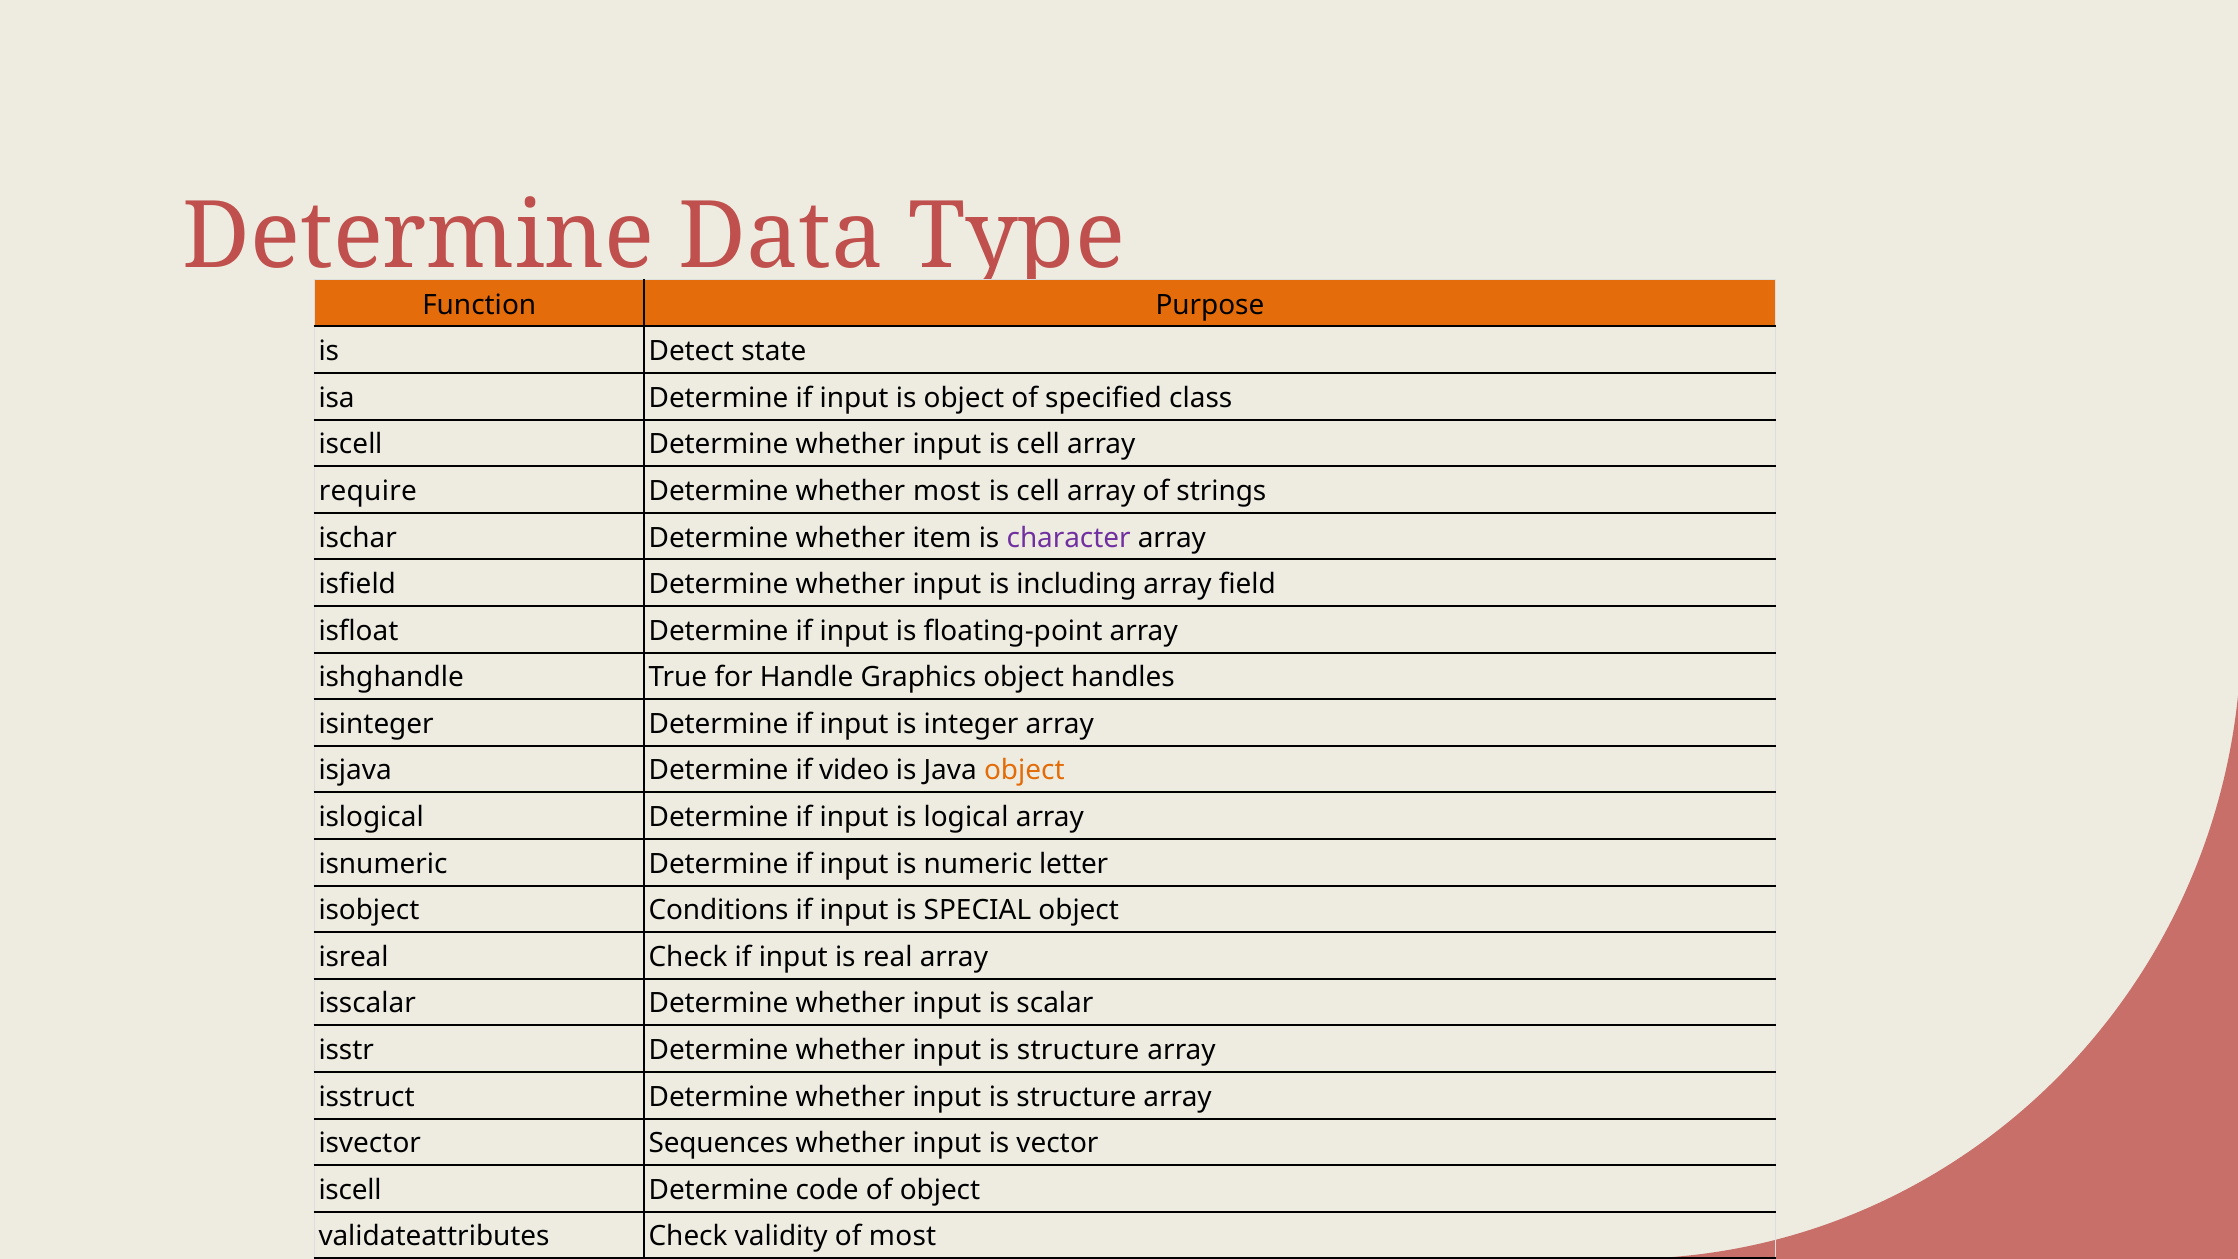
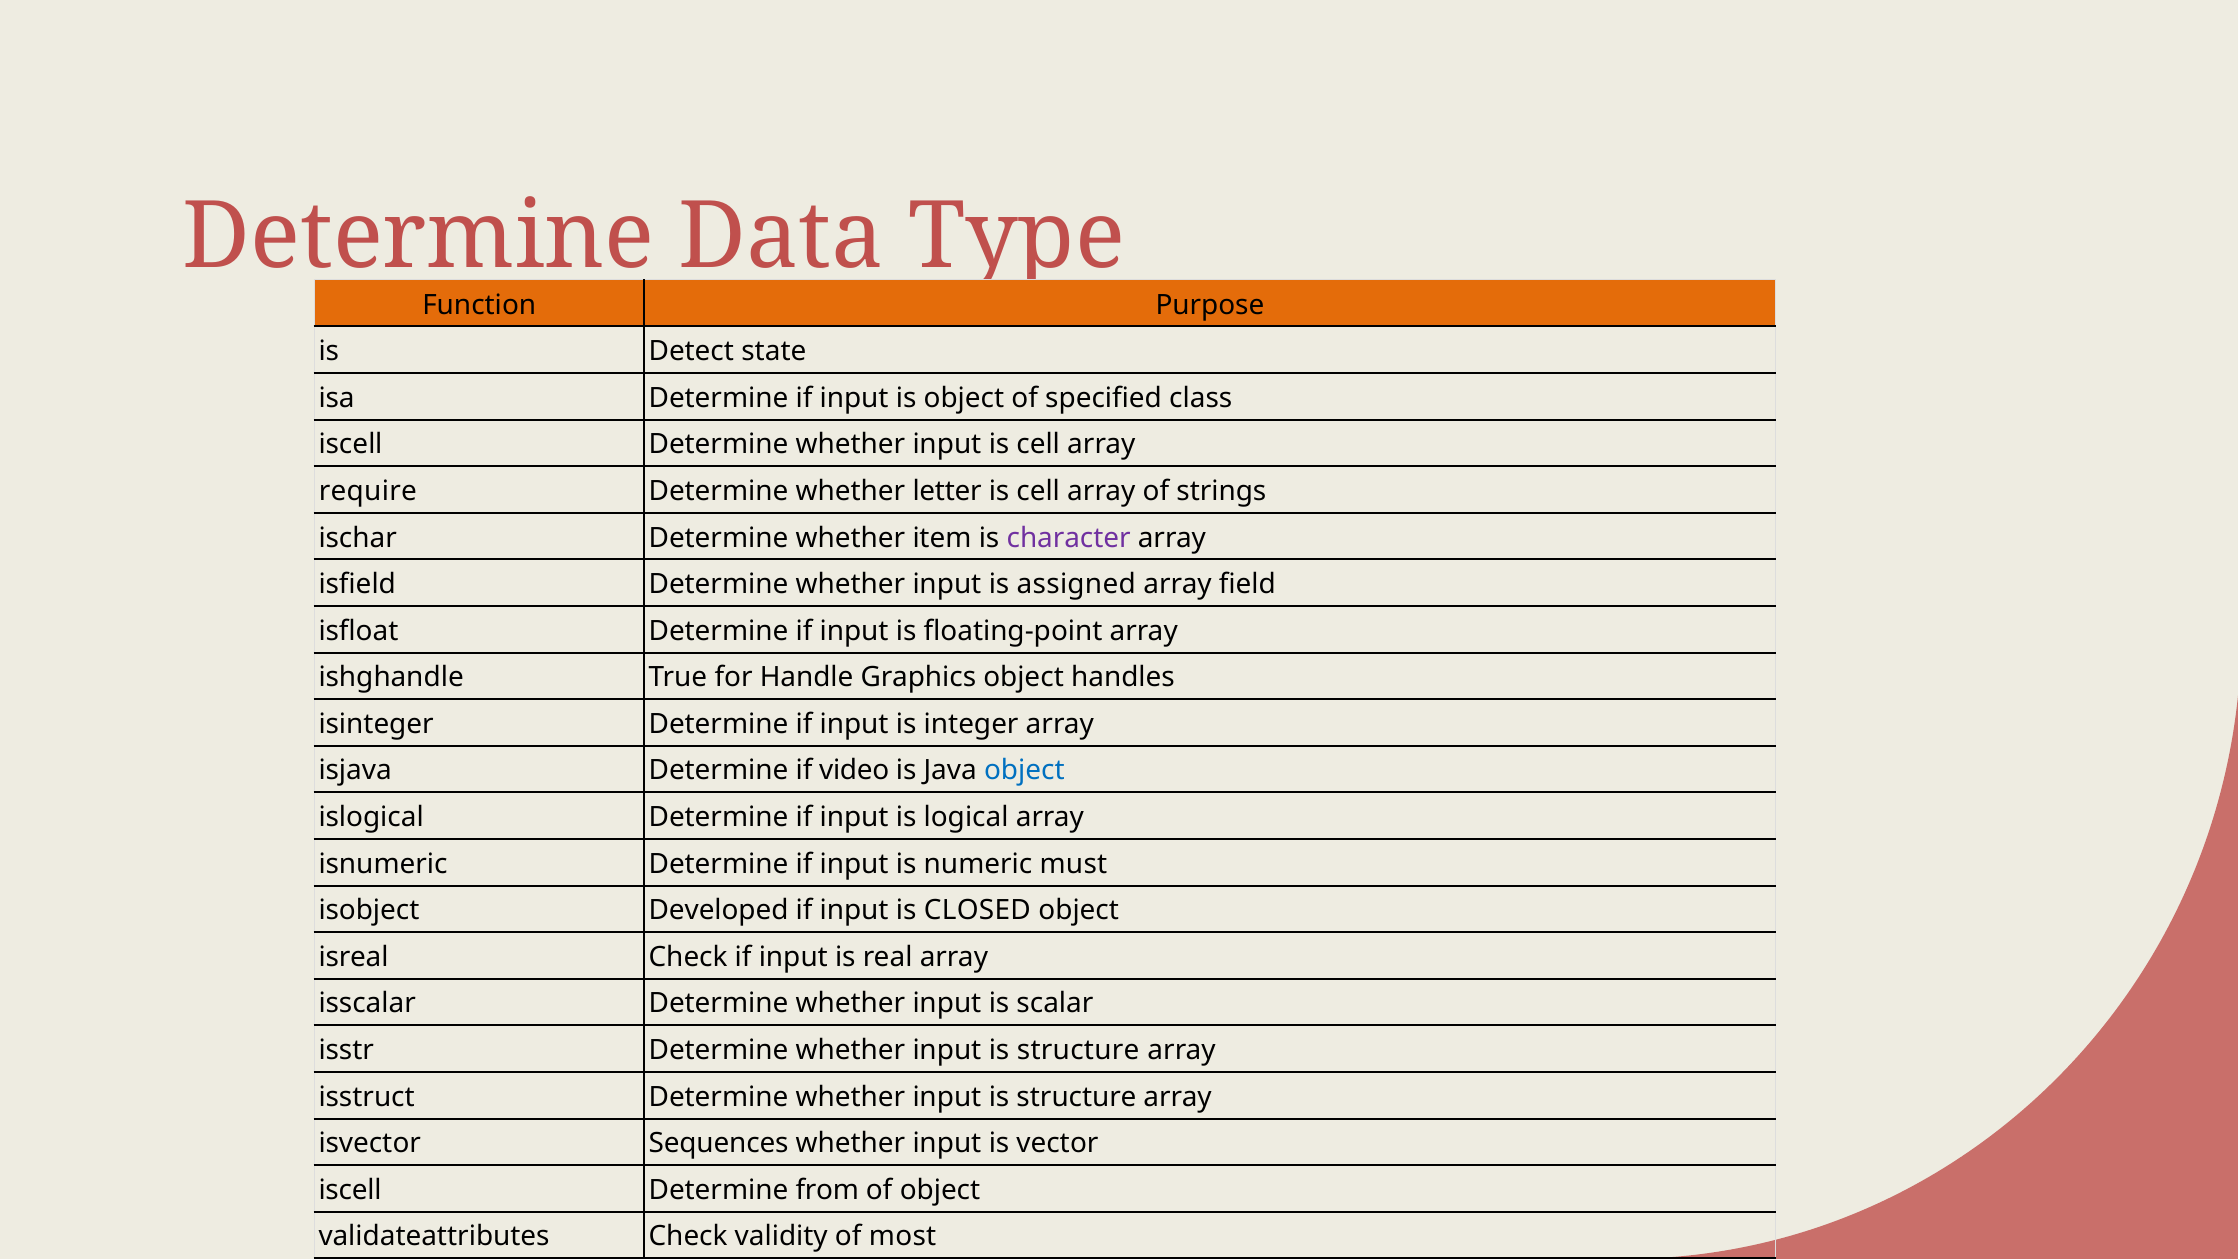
whether most: most -> letter
including: including -> assigned
object at (1024, 771) colour: orange -> blue
letter: letter -> must
Conditions: Conditions -> Developed
SPECIAL: SPECIAL -> CLOSED
code: code -> from
